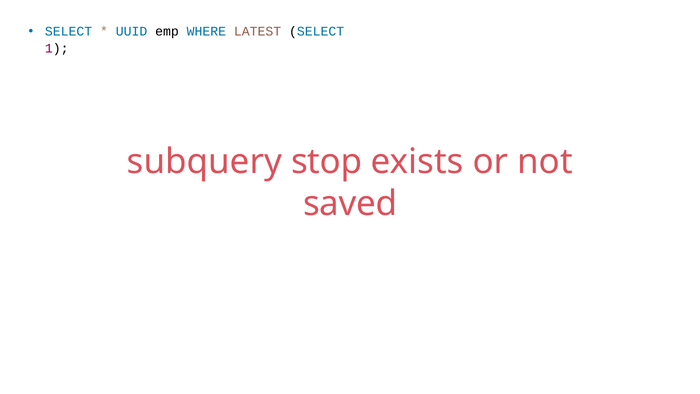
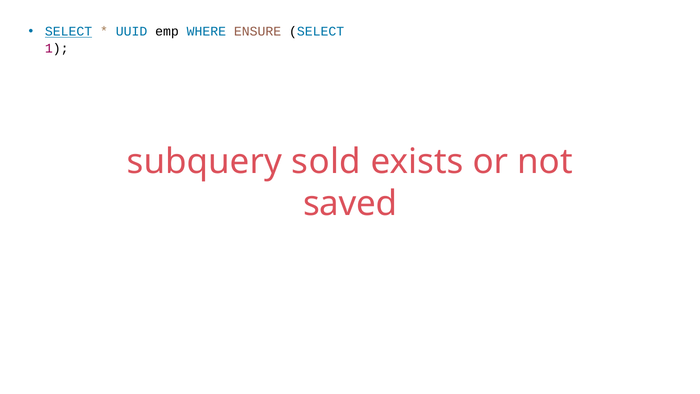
SELECT at (69, 32) underline: none -> present
LATEST: LATEST -> ENSURE
stop: stop -> sold
